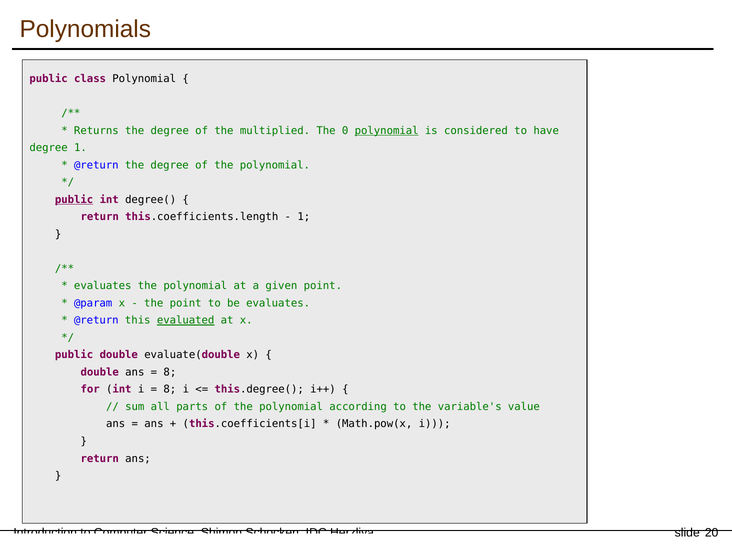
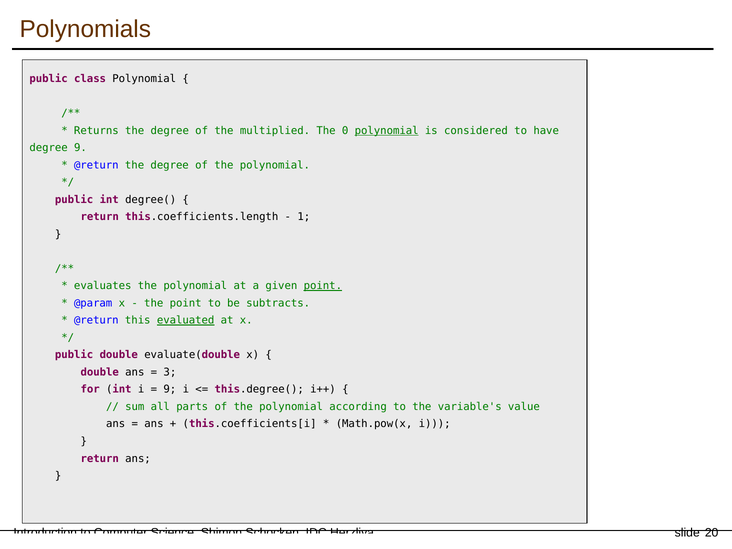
degree 1: 1 -> 9
public at (74, 200) underline: present -> none
point at (323, 286) underline: none -> present
be evaluates: evaluates -> subtracts
8 at (170, 372): 8 -> 3
8 at (170, 389): 8 -> 9
